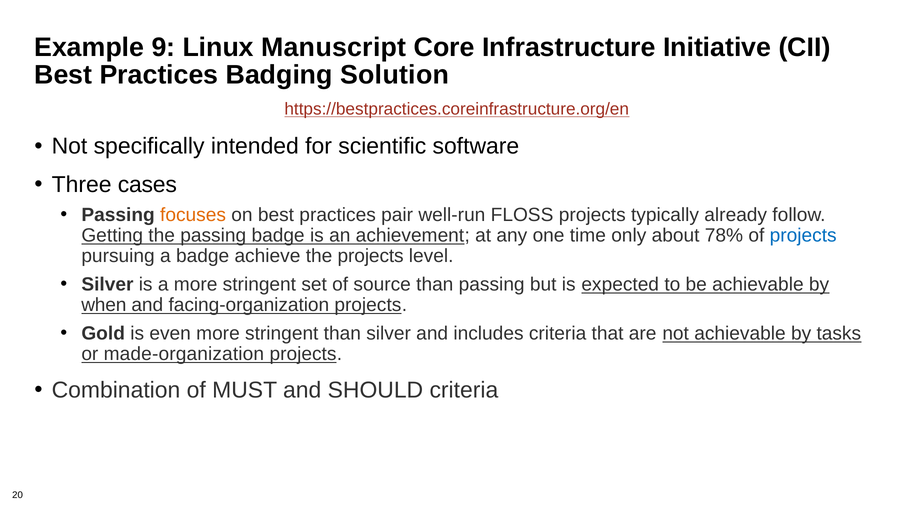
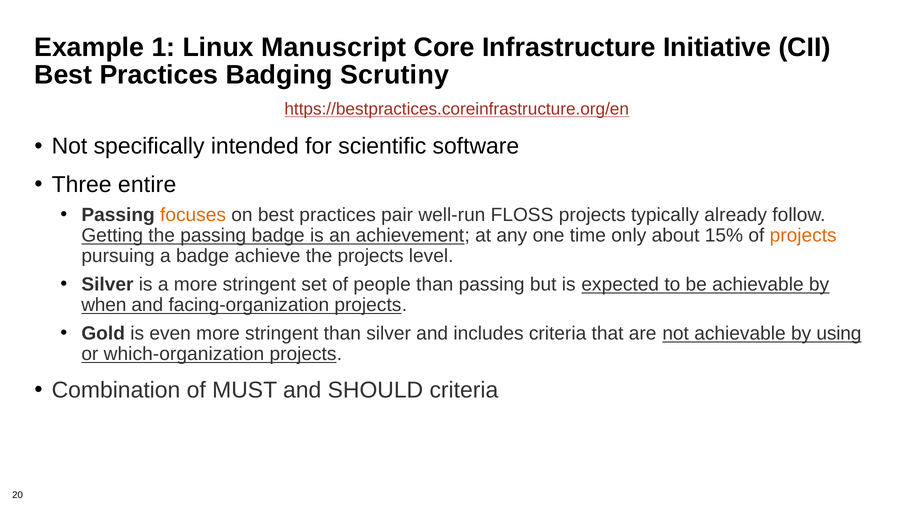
9: 9 -> 1
Solution: Solution -> Scrutiny
cases: cases -> entire
78%: 78% -> 15%
projects at (803, 236) colour: blue -> orange
source: source -> people
tasks: tasks -> using
made-organization: made-organization -> which-organization
